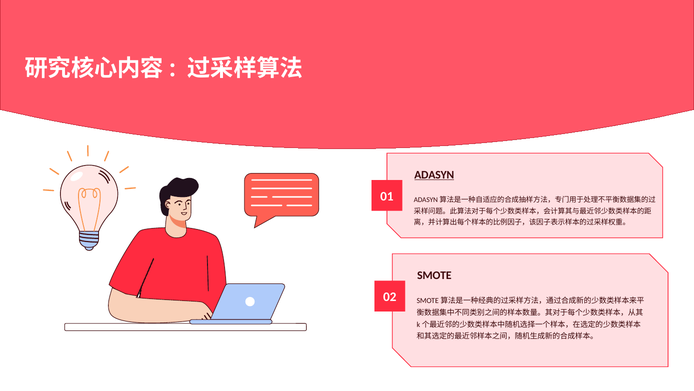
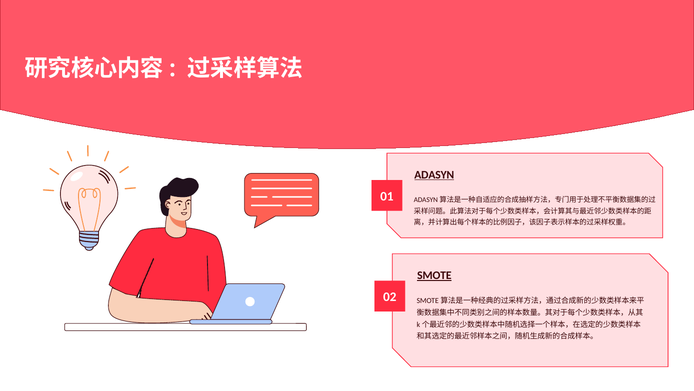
SMOTE underline: none -> present
